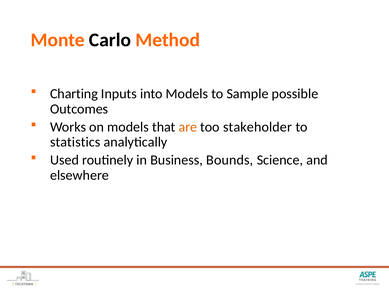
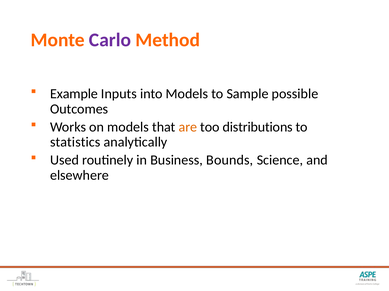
Carlo colour: black -> purple
Charting: Charting -> Example
stakeholder: stakeholder -> distributions
